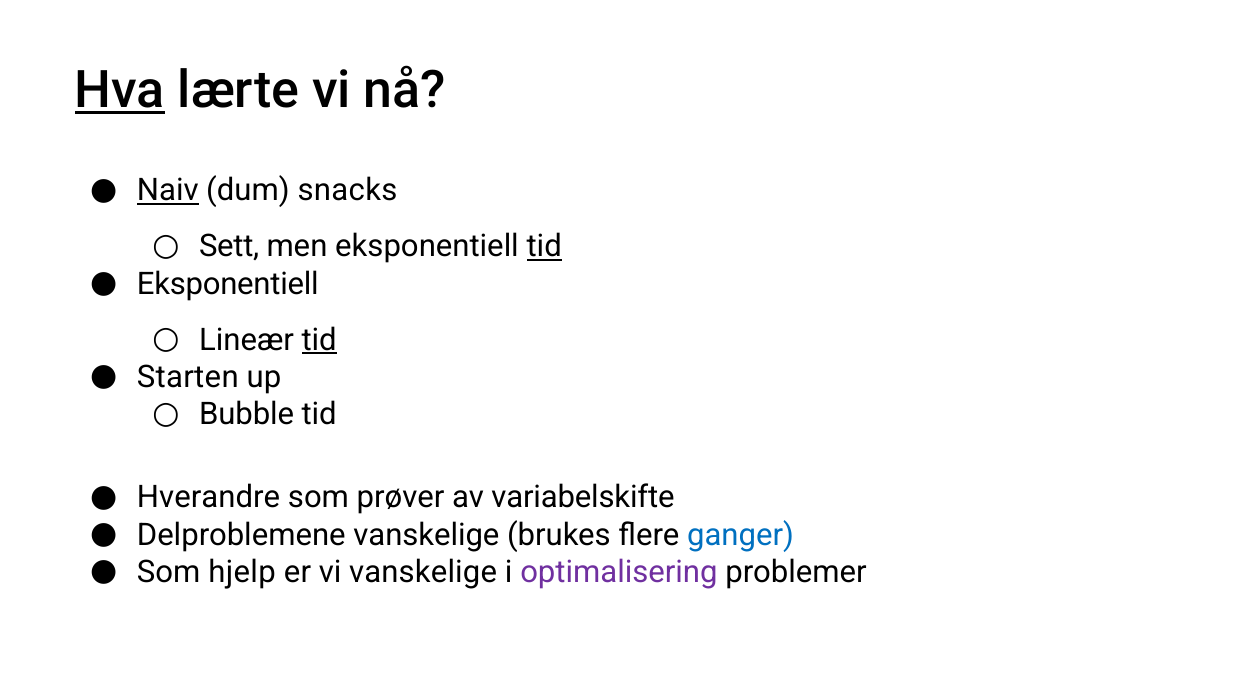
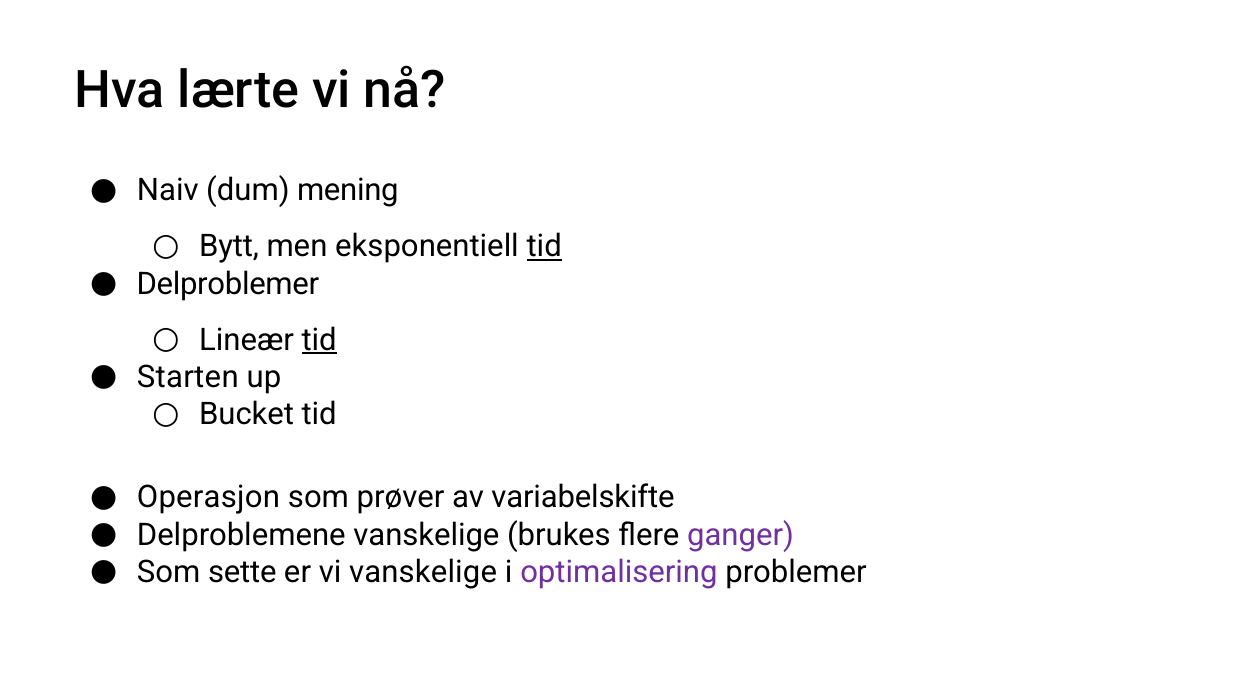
Hva underline: present -> none
Naiv underline: present -> none
snacks: snacks -> mening
Sett: Sett -> Bytt
Eksponentiell at (228, 284): Eksponentiell -> Delproblemer
Bubble: Bubble -> Bucket
Hverandre: Hverandre -> Operasjon
ganger colour: blue -> purple
hjelp: hjelp -> sette
